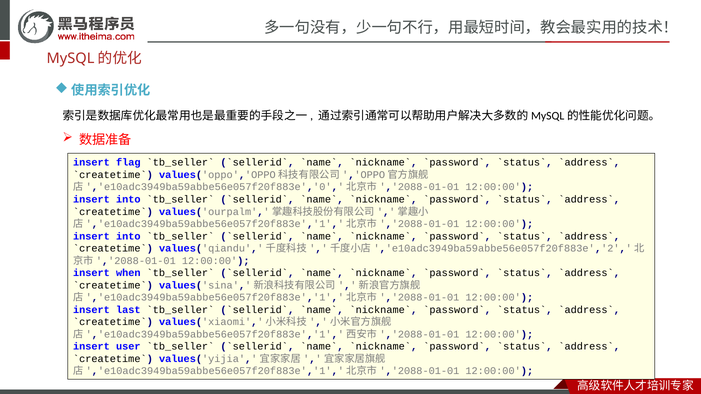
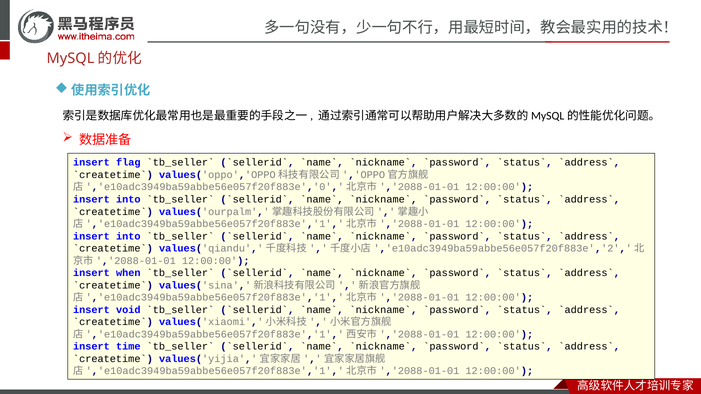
last: last -> void
user: user -> time
